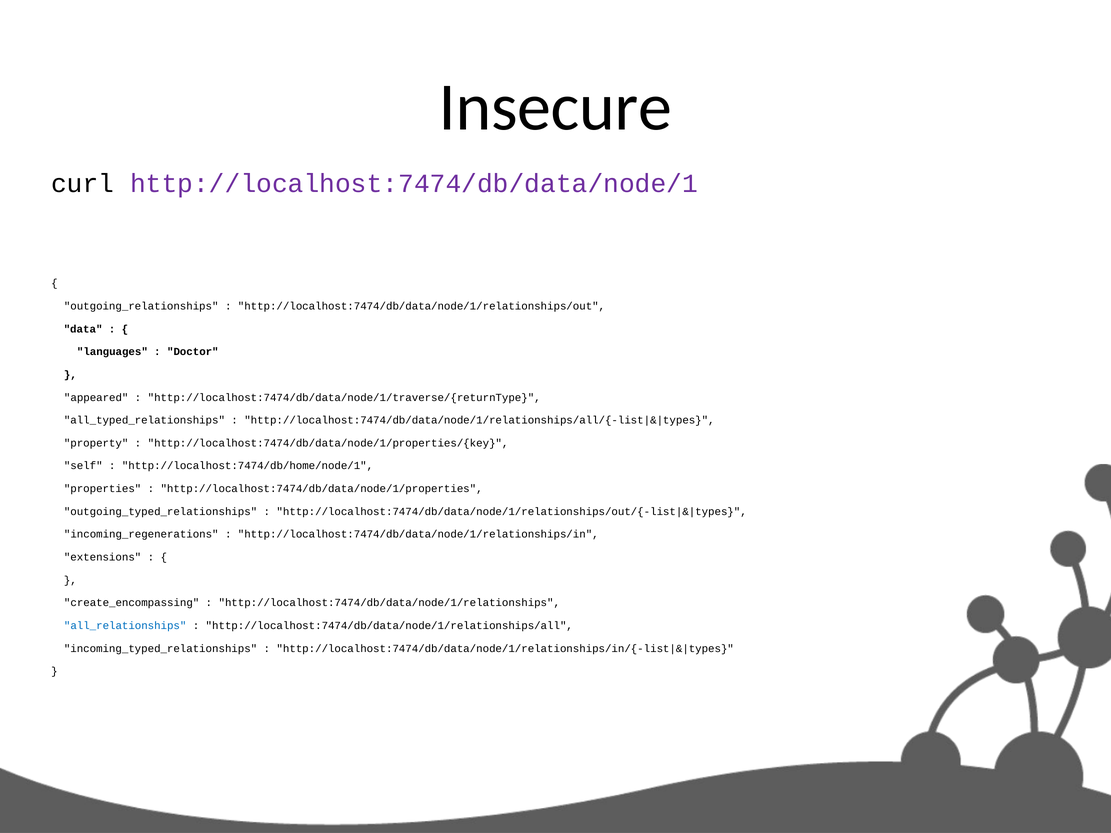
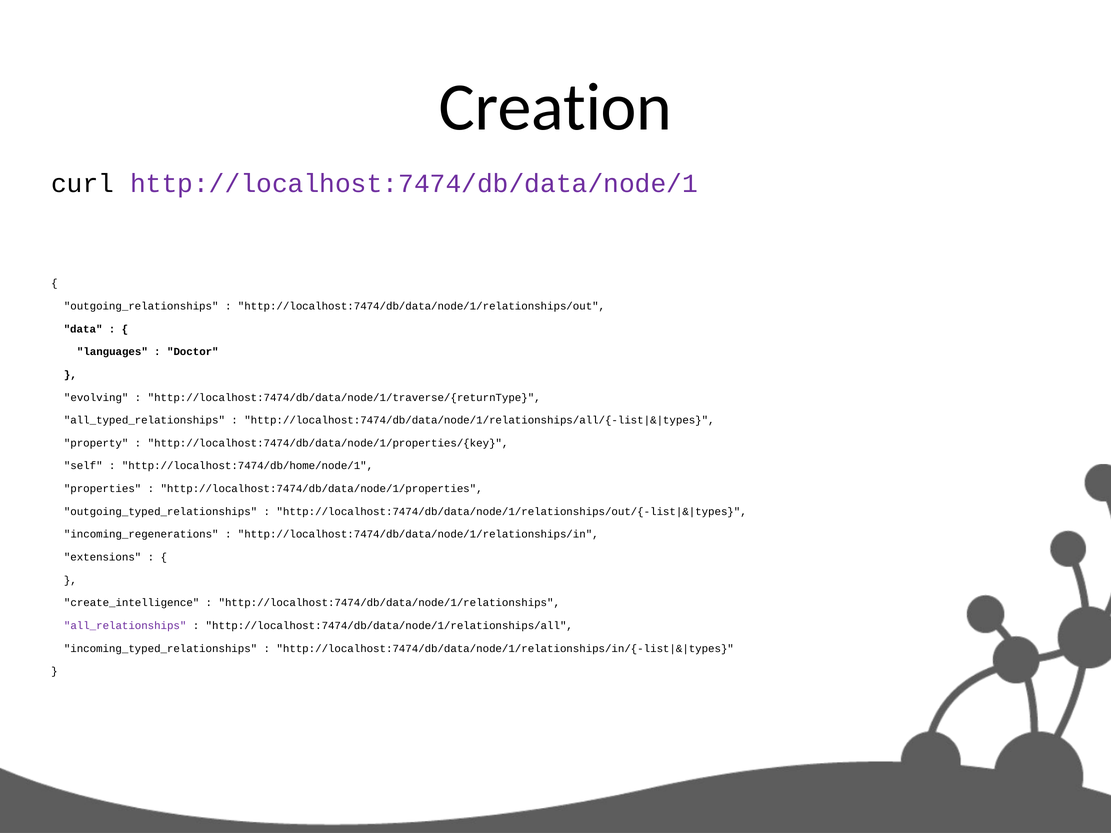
Insecure: Insecure -> Creation
appeared: appeared -> evolving
create_encompassing: create_encompassing -> create_intelligence
all_relationships colour: blue -> purple
